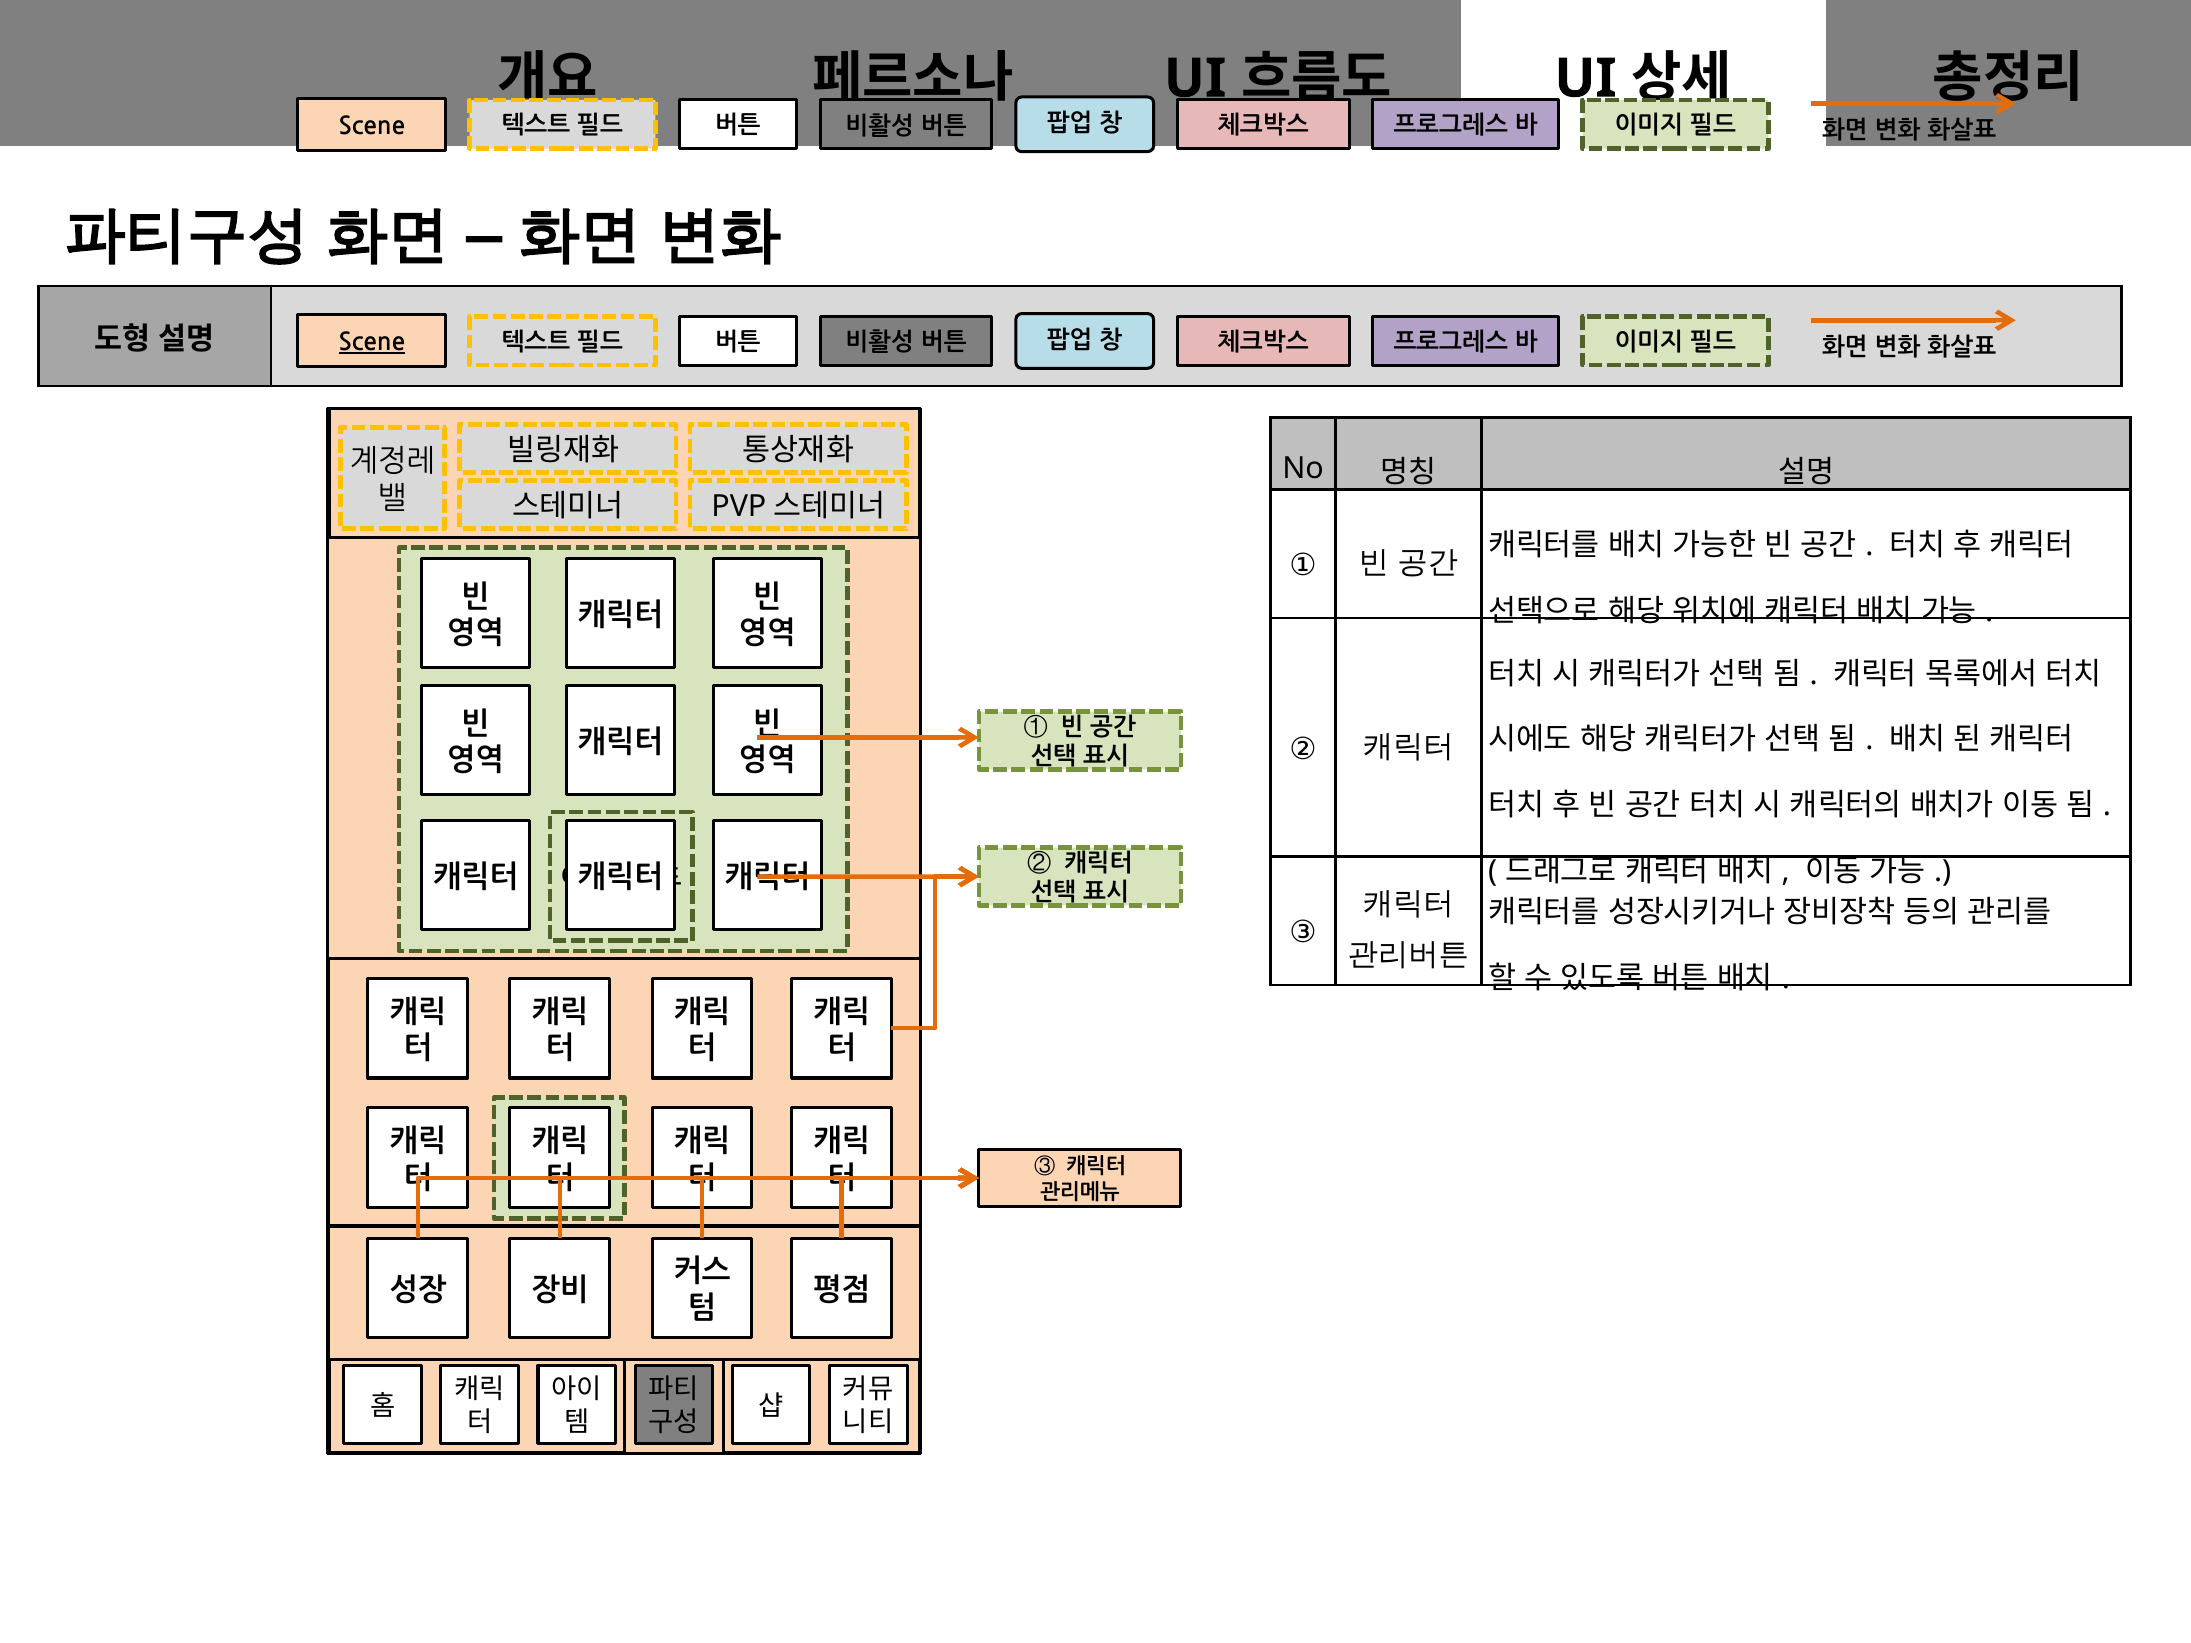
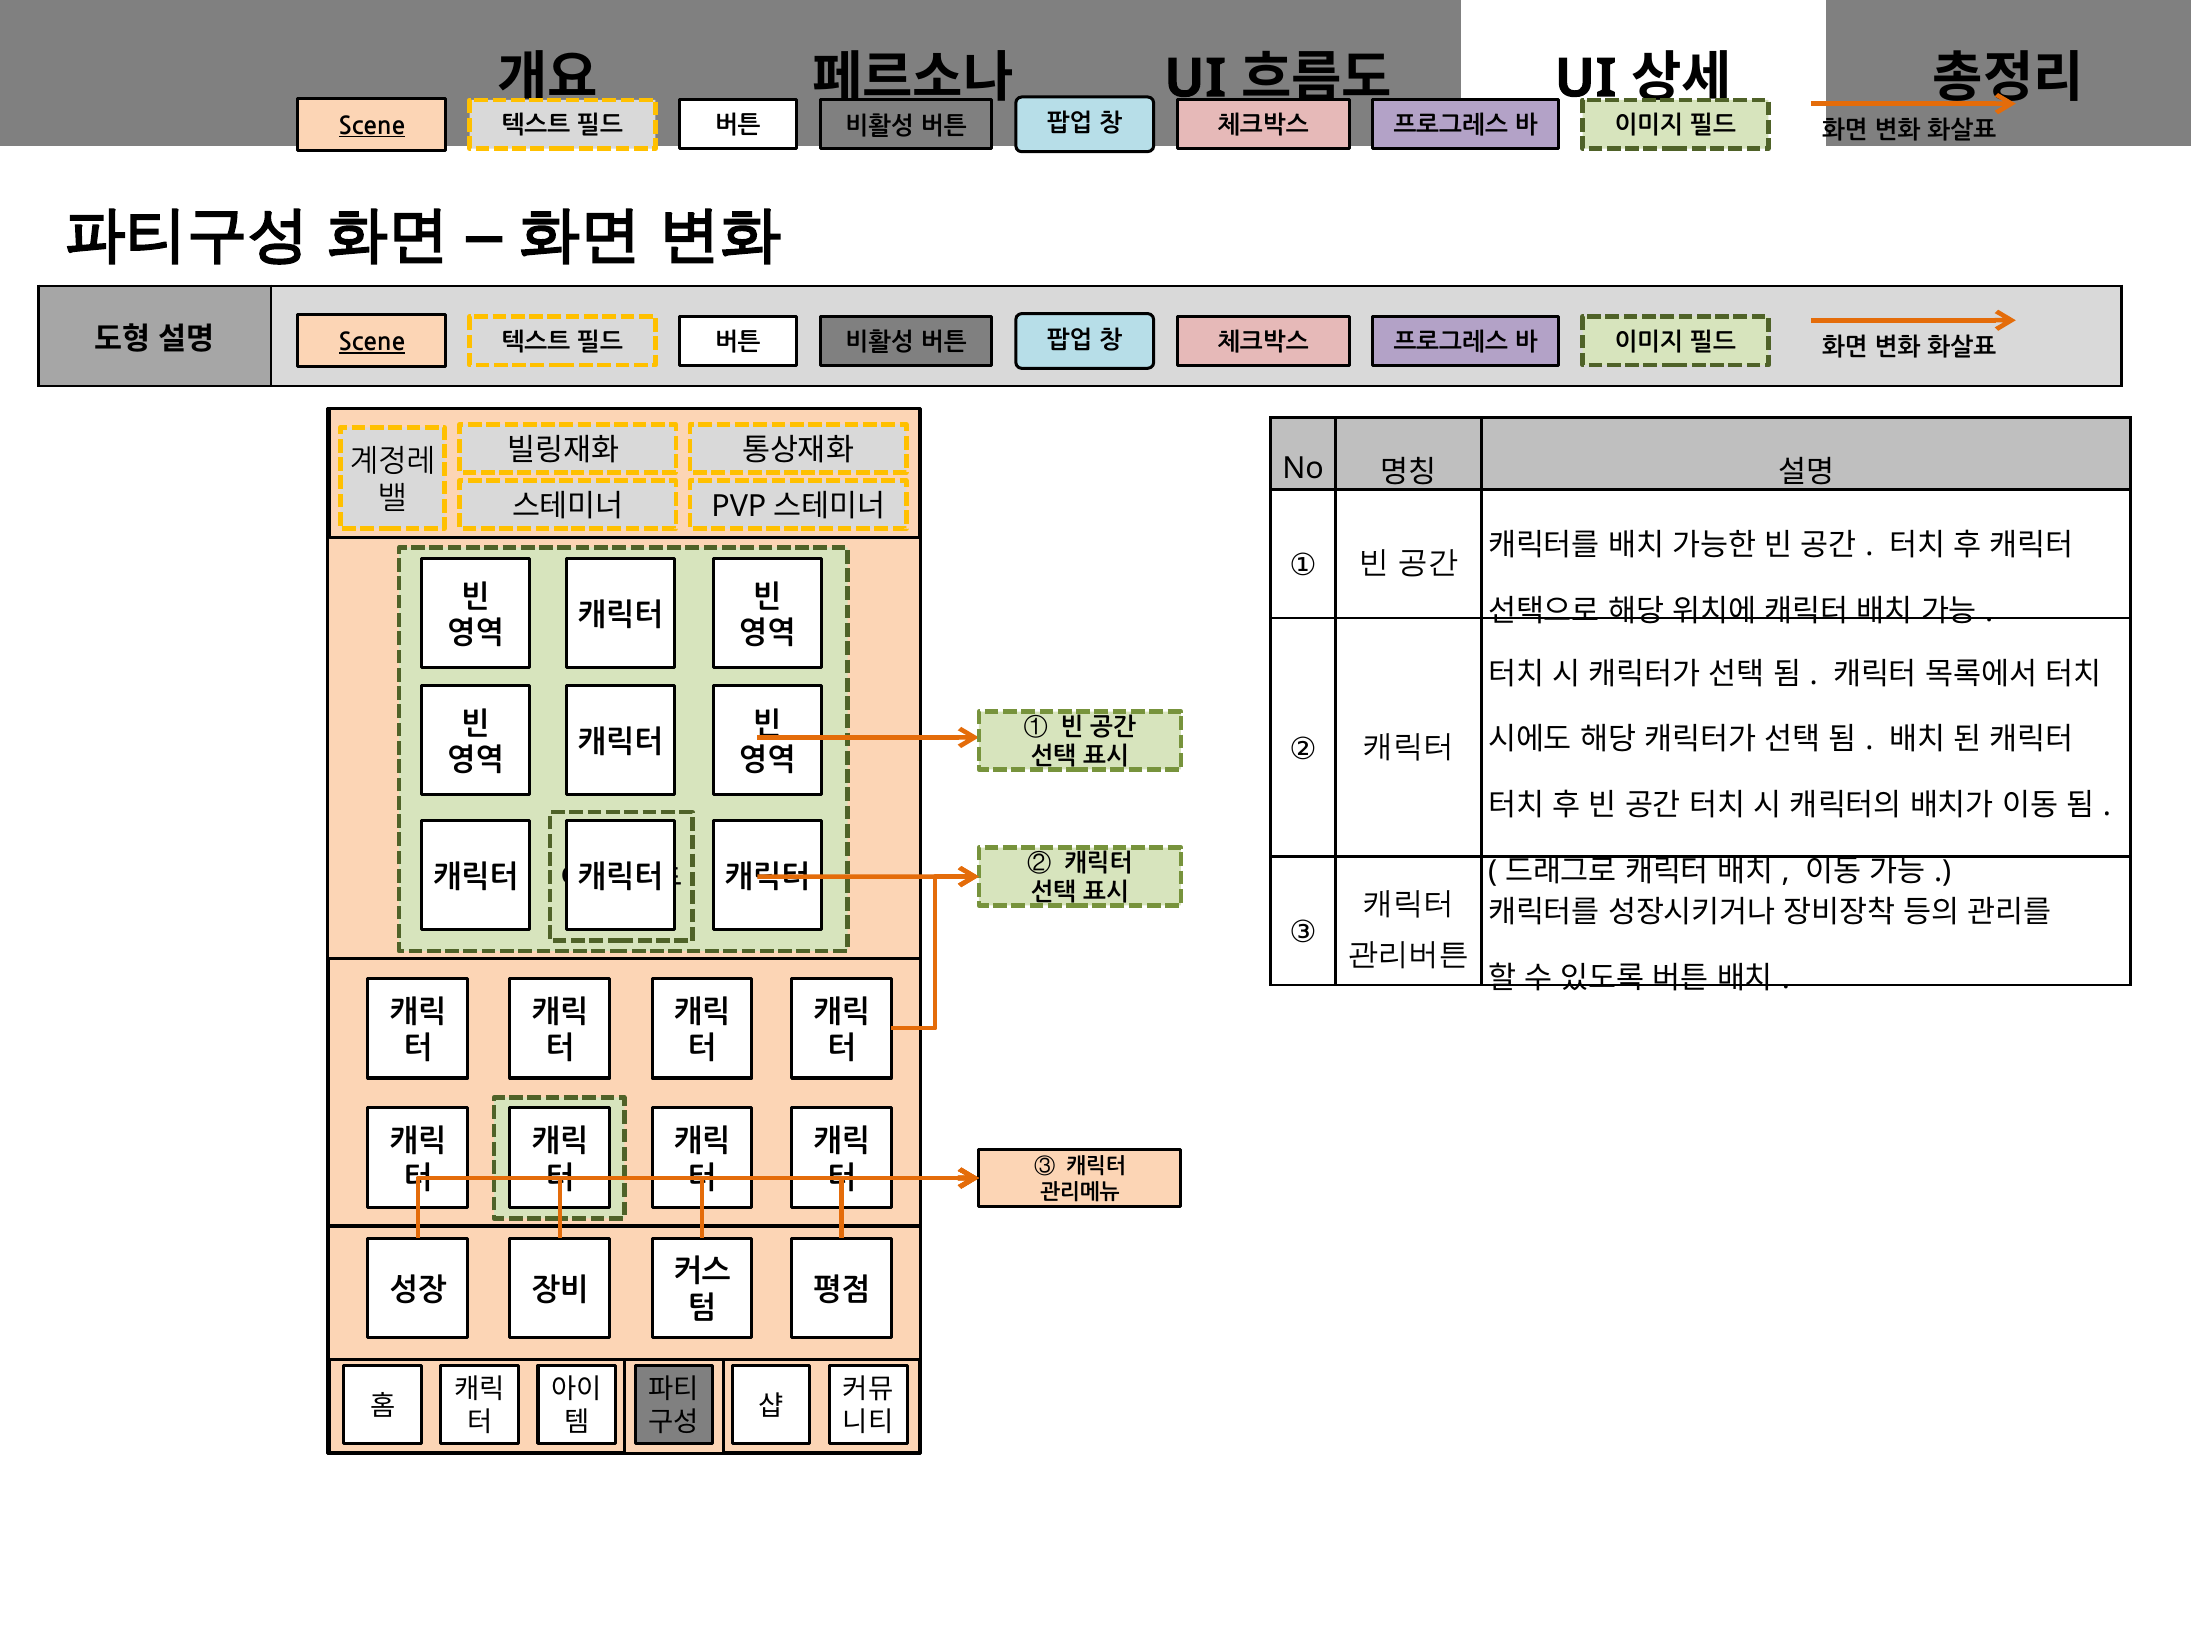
Scene at (372, 126) underline: none -> present
